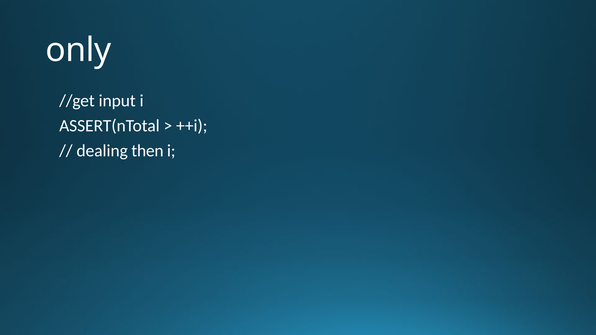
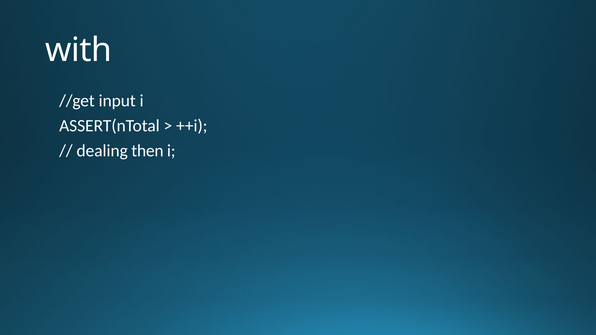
only: only -> with
